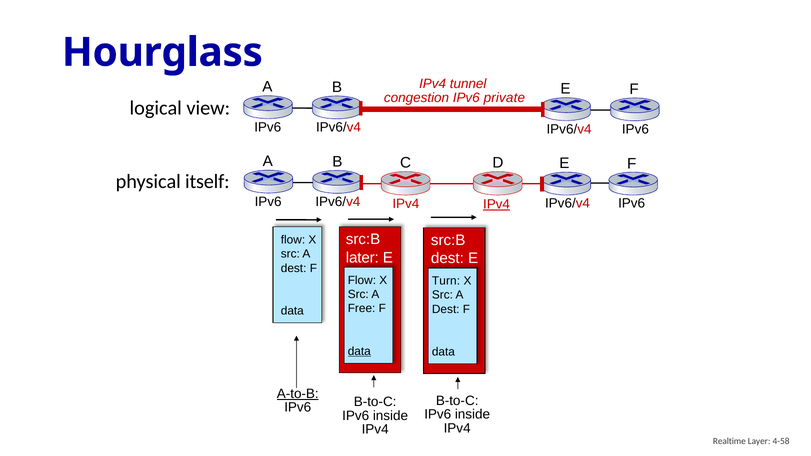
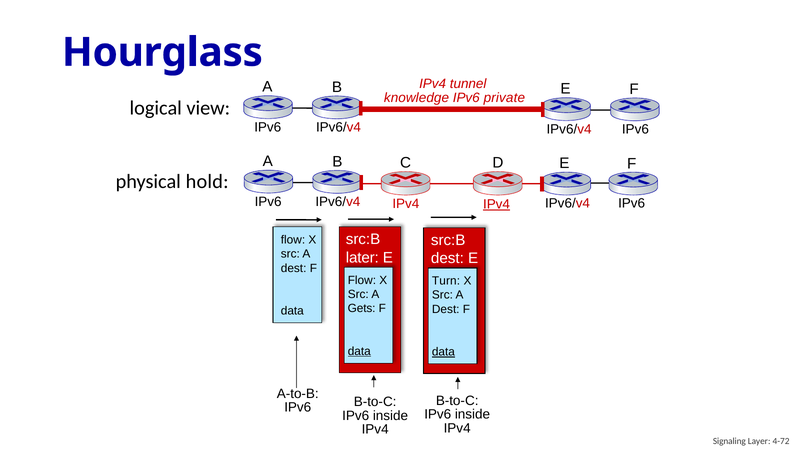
congestion: congestion -> knowledge
itself: itself -> hold
Free: Free -> Gets
data at (443, 352) underline: none -> present
A-to-B underline: present -> none
Realtime: Realtime -> Signaling
4-58: 4-58 -> 4-72
